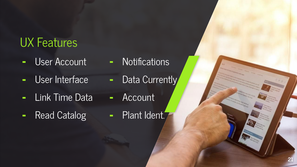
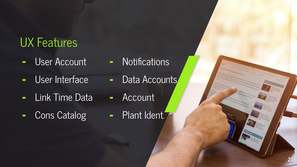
Currently: Currently -> Accounts
Read: Read -> Cons
